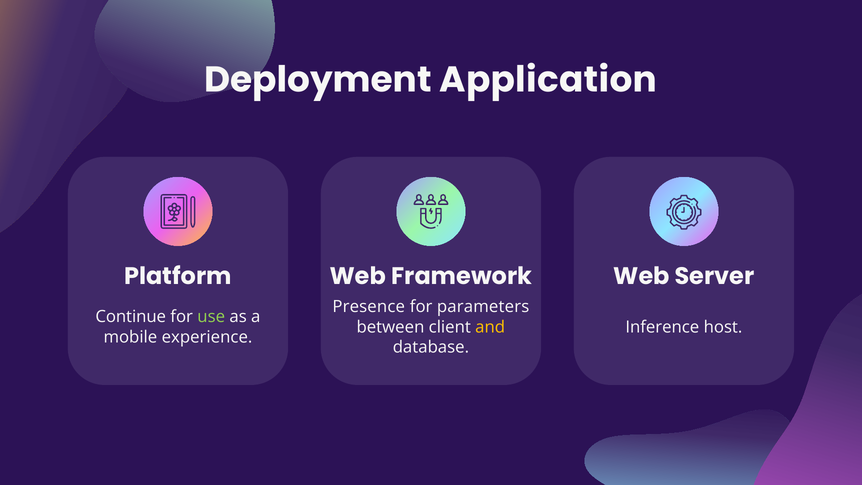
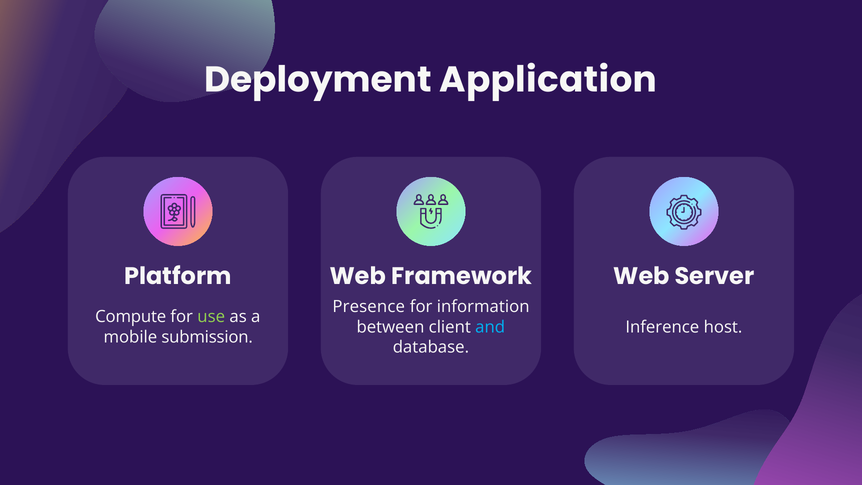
parameters: parameters -> information
Continue: Continue -> Compute
and colour: yellow -> light blue
experience: experience -> submission
